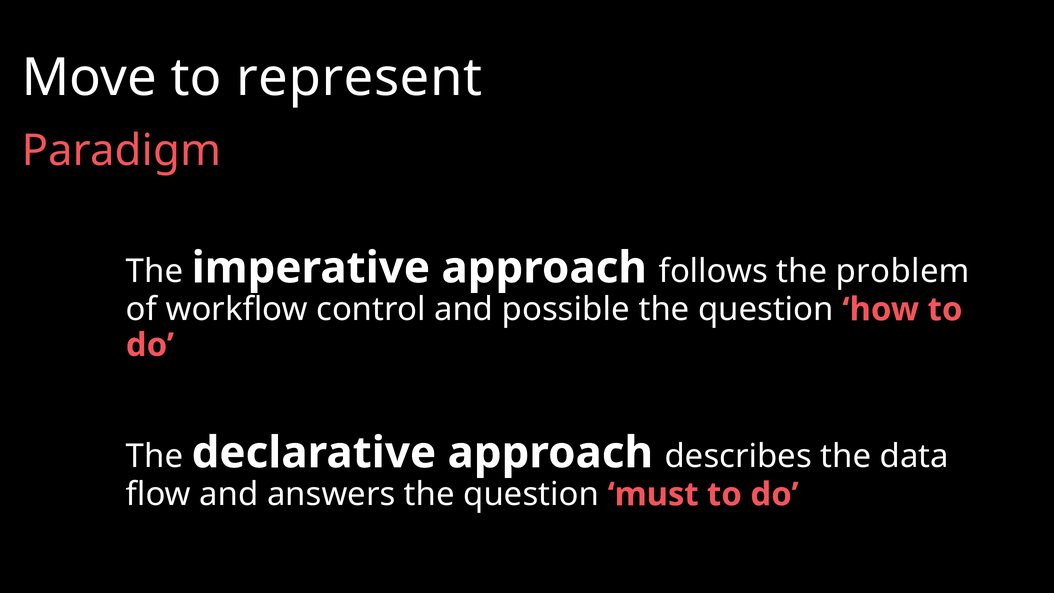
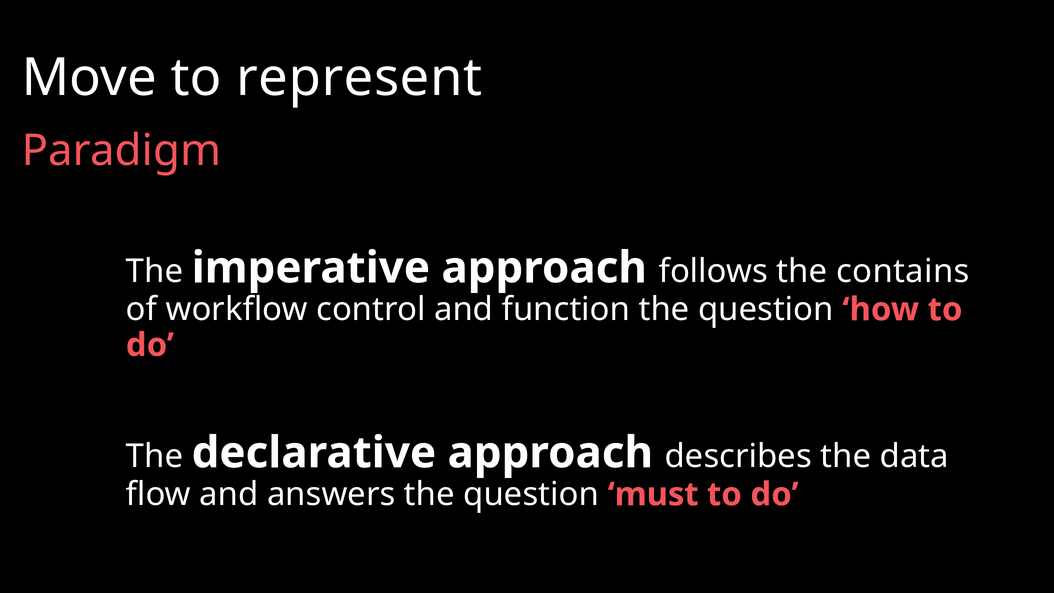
problem: problem -> contains
possible: possible -> function
